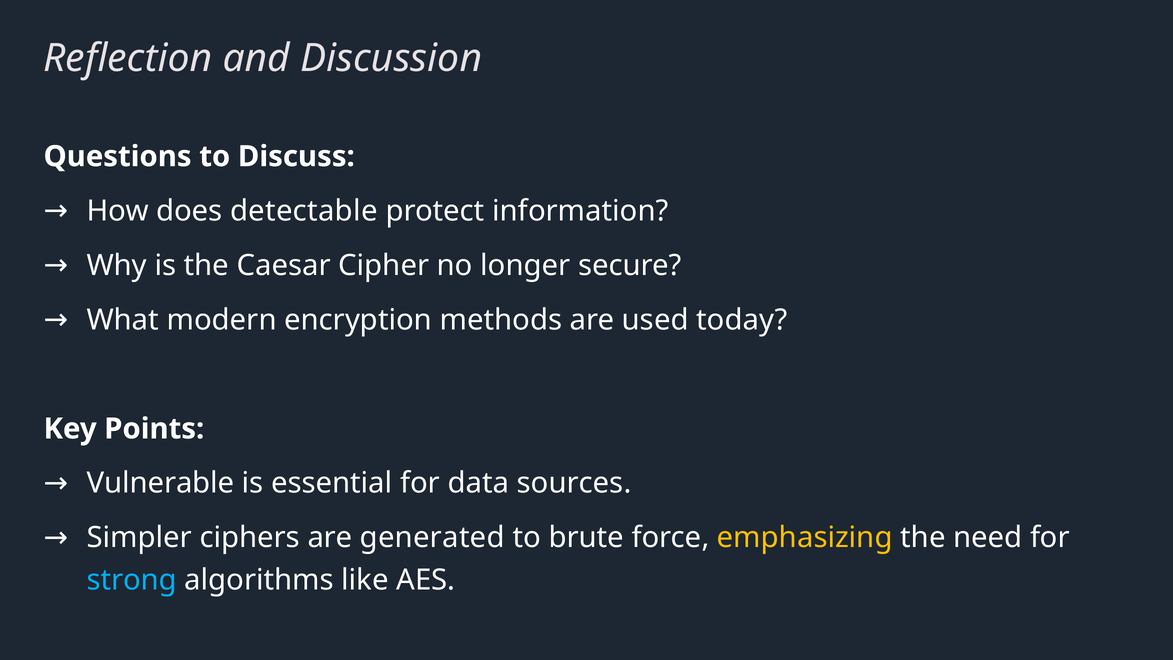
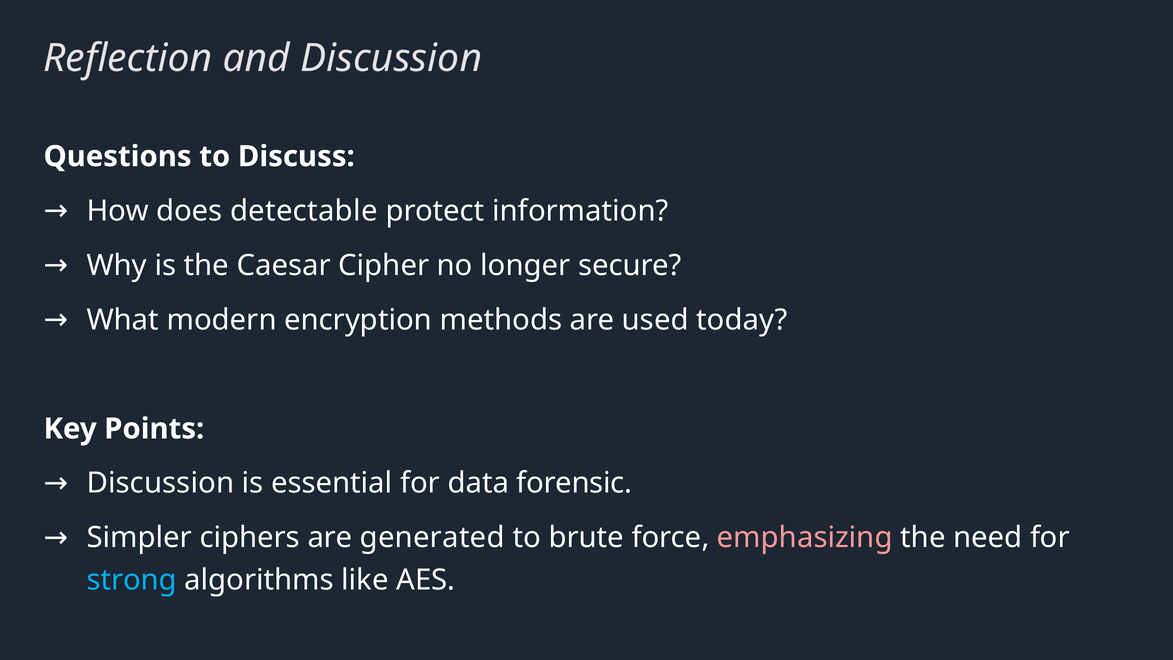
Vulnerable at (161, 483): Vulnerable -> Discussion
sources: sources -> forensic
emphasizing colour: yellow -> pink
